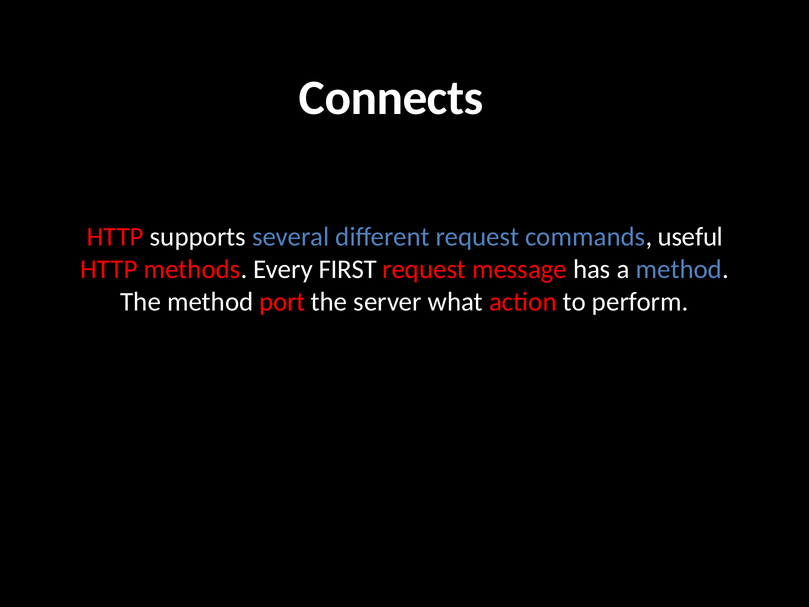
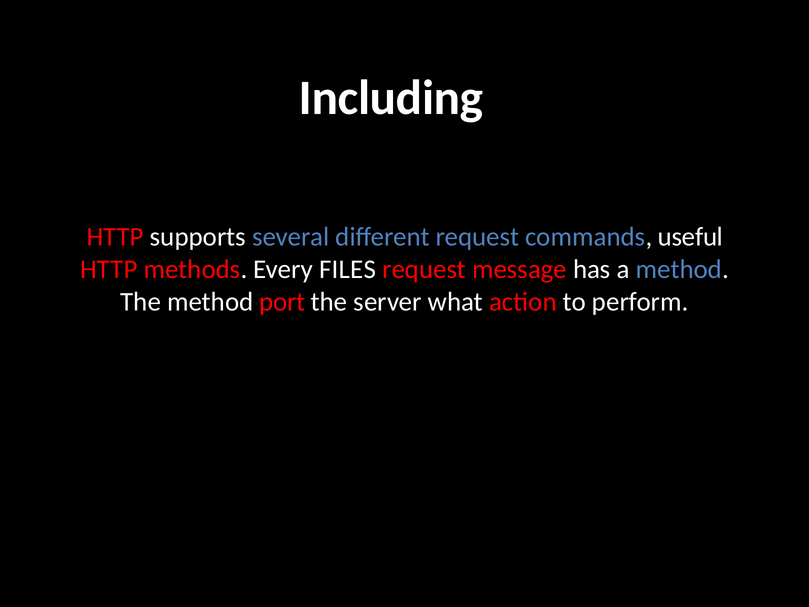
Connects: Connects -> Including
FIRST: FIRST -> FILES
